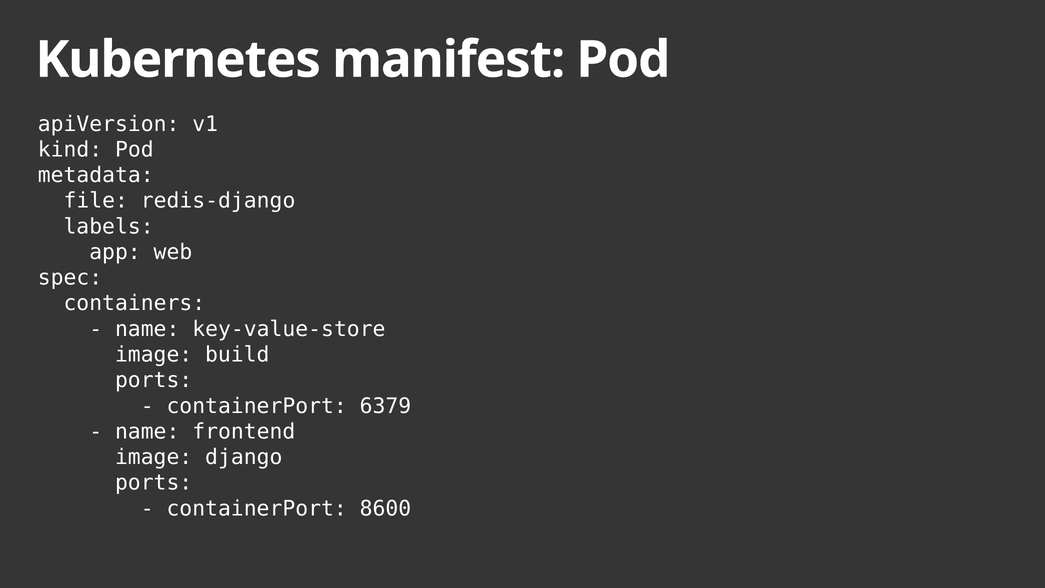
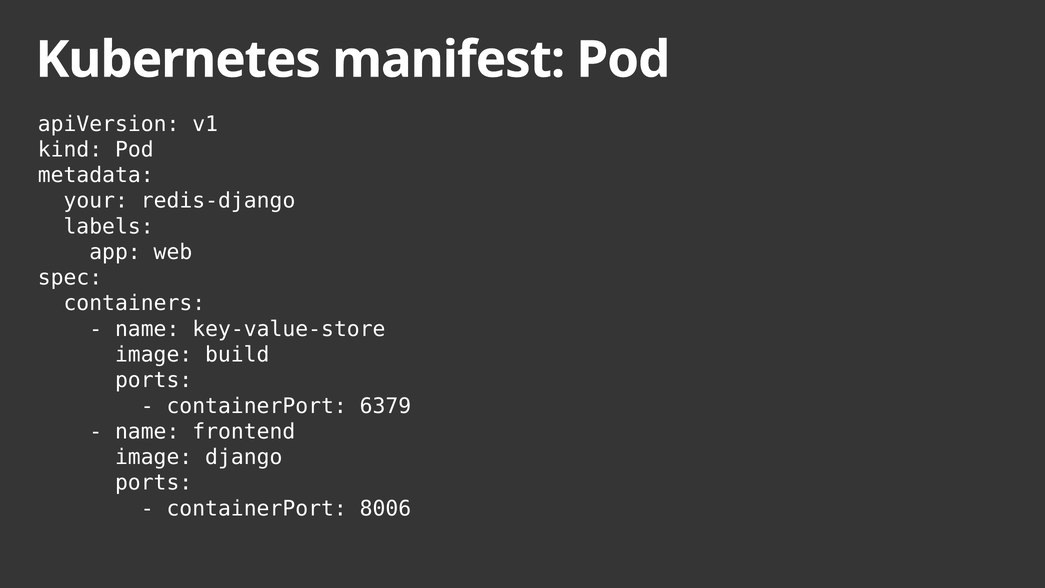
file: file -> your
8600: 8600 -> 8006
